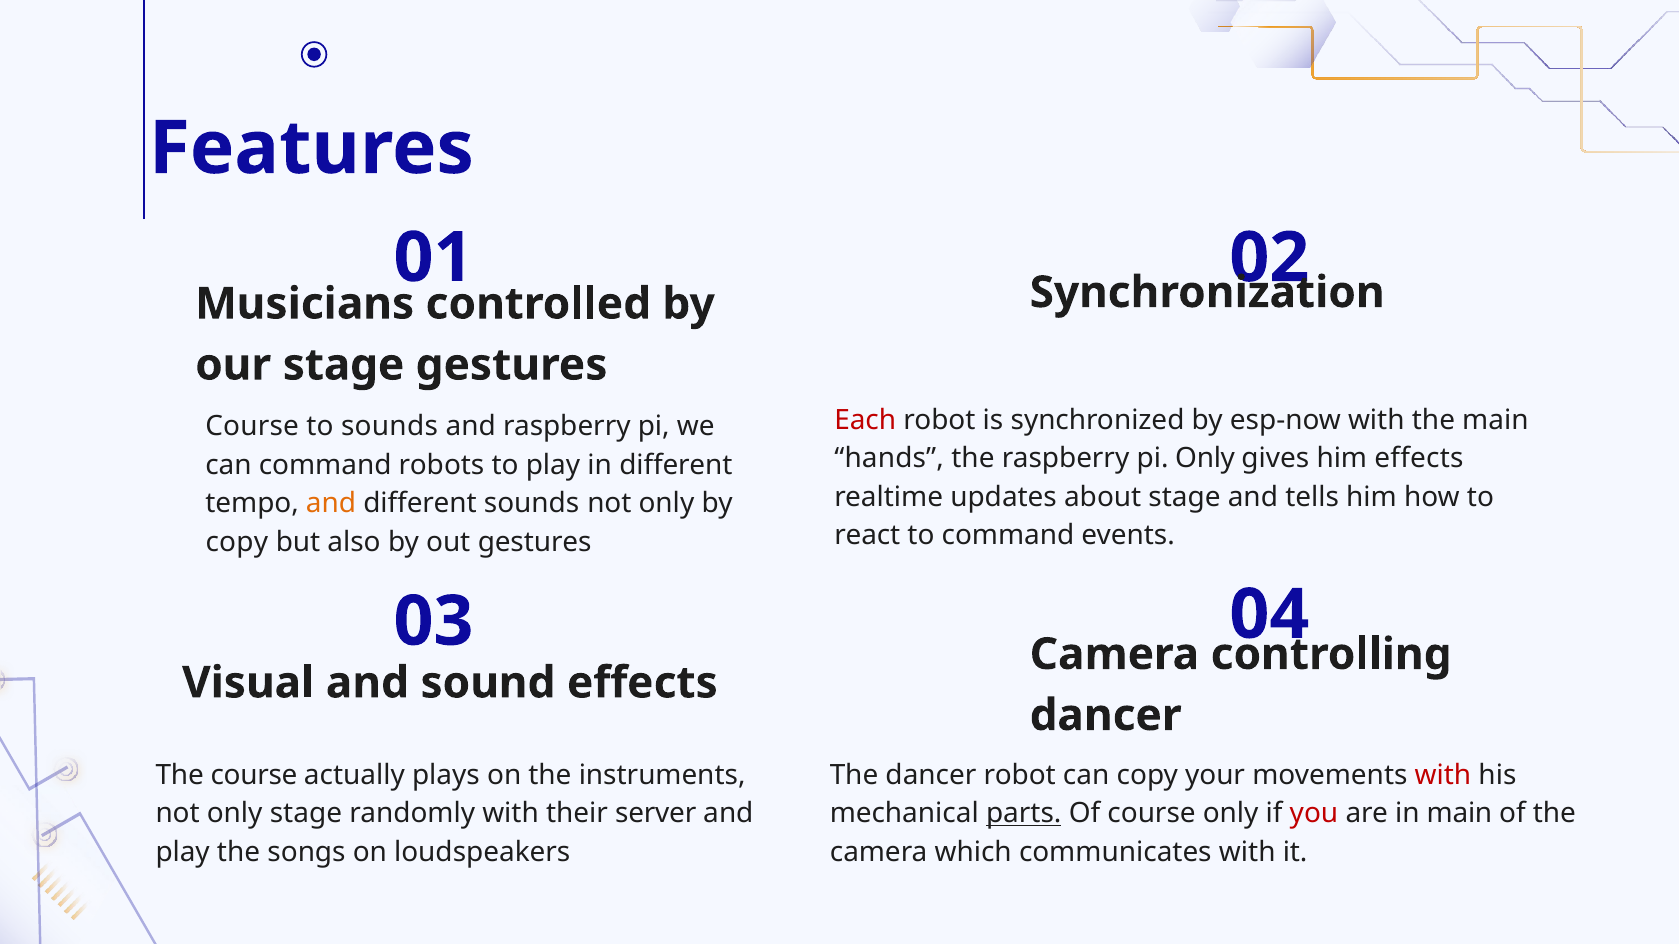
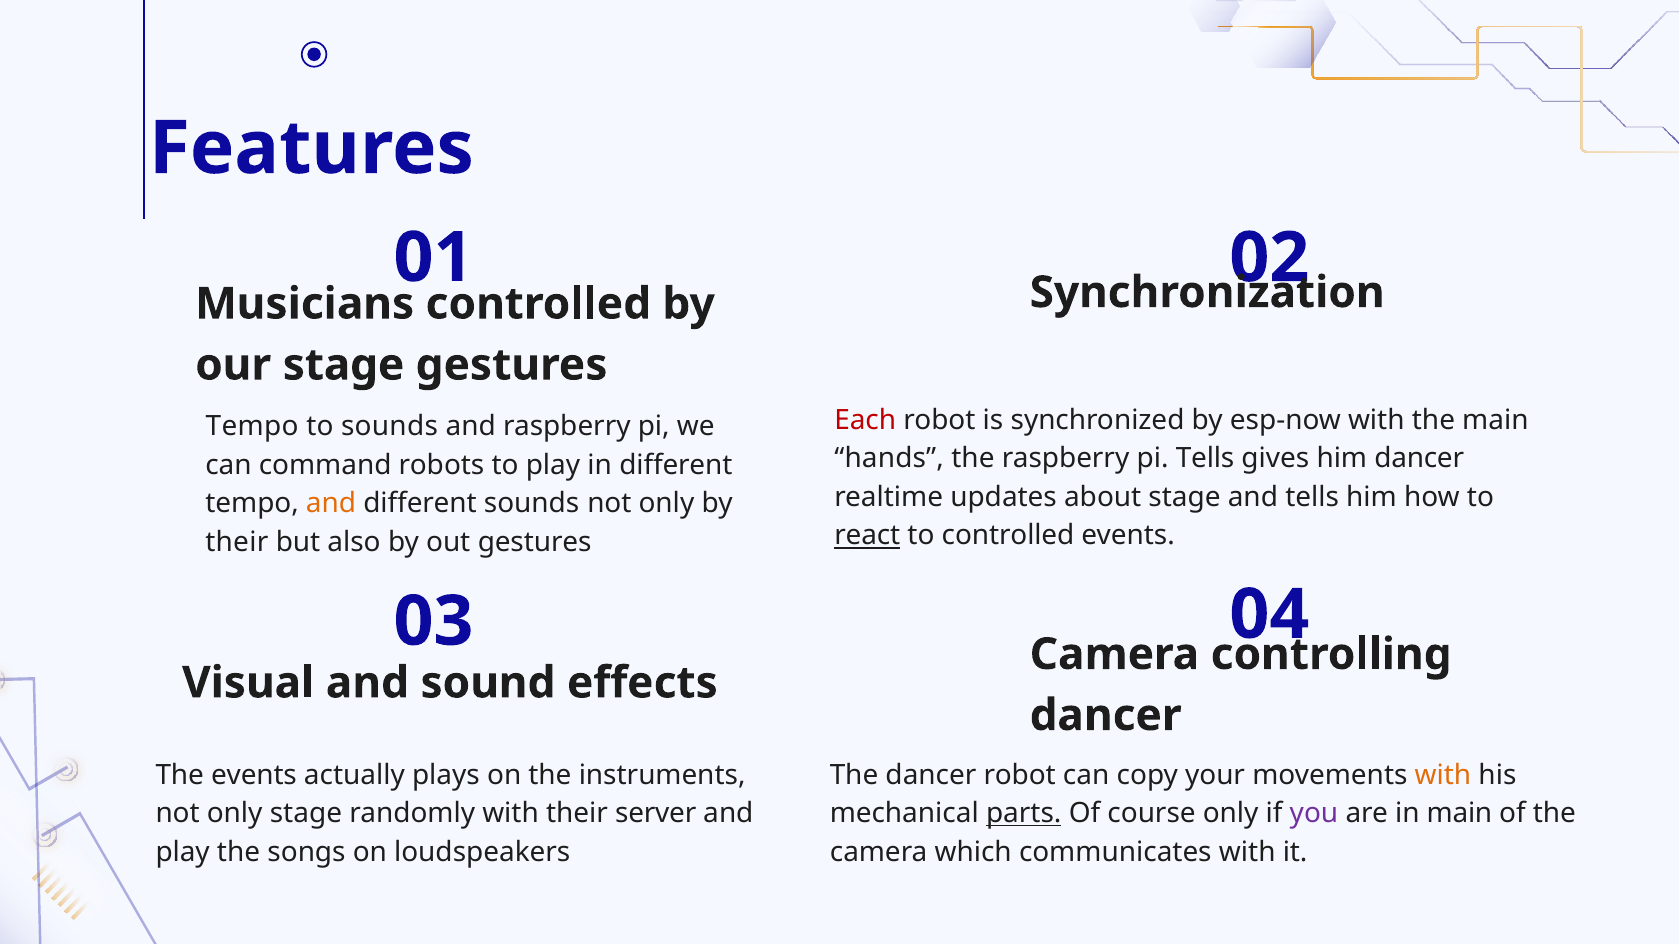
Course at (252, 426): Course -> Tempo
pi Only: Only -> Tells
him effects: effects -> dancer
react underline: none -> present
to command: command -> controlled
copy at (237, 542): copy -> their
The course: course -> events
with at (1443, 775) colour: red -> orange
you colour: red -> purple
